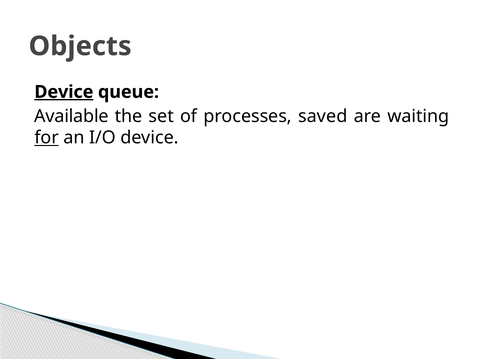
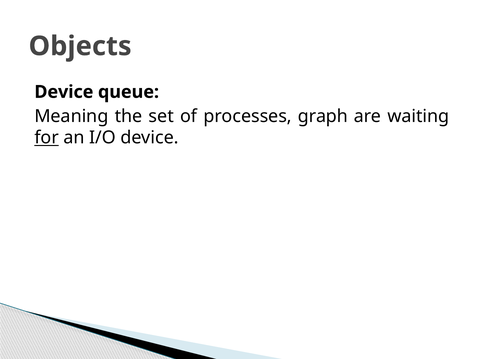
Device at (64, 92) underline: present -> none
Available: Available -> Meaning
saved: saved -> graph
